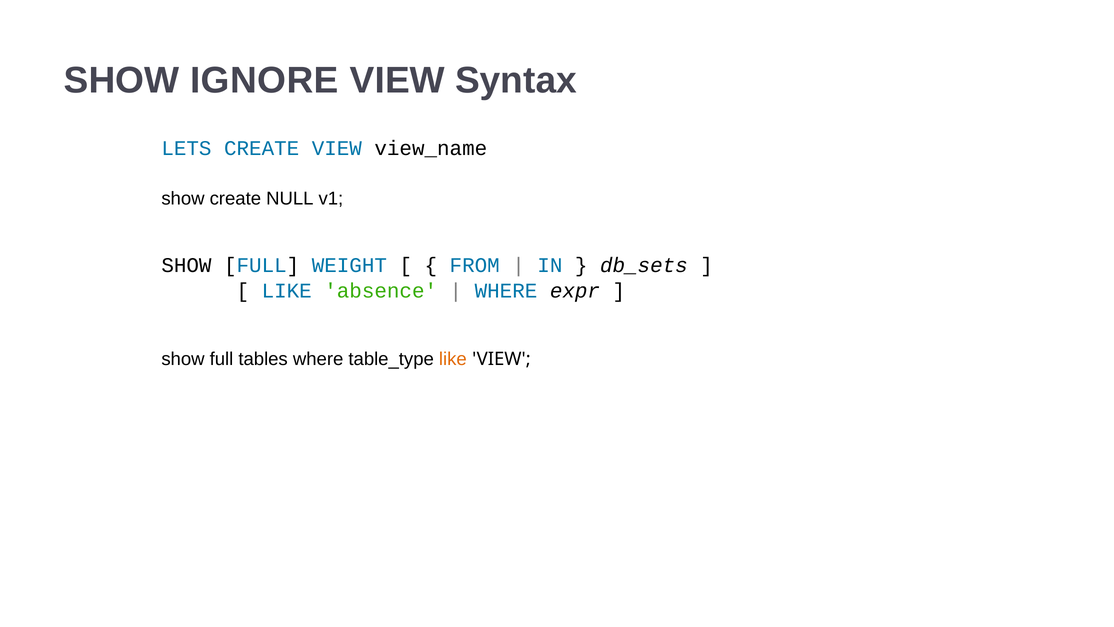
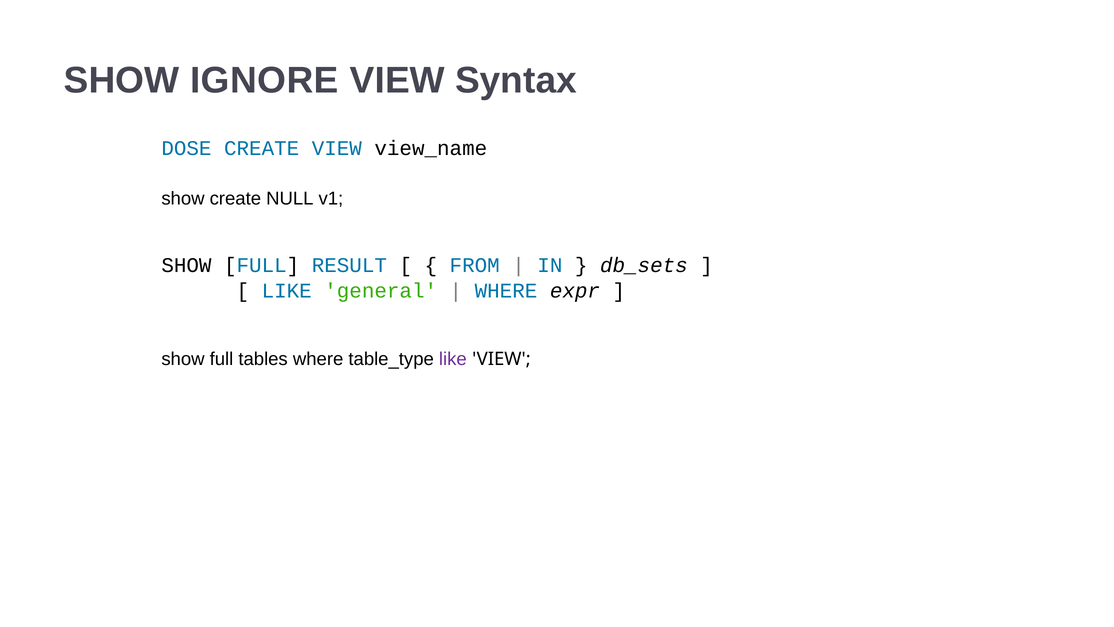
LETS: LETS -> DOSE
WEIGHT: WEIGHT -> RESULT
absence: absence -> general
like at (453, 359) colour: orange -> purple
